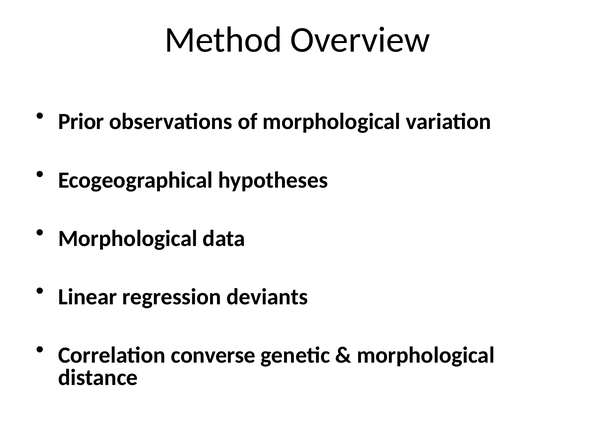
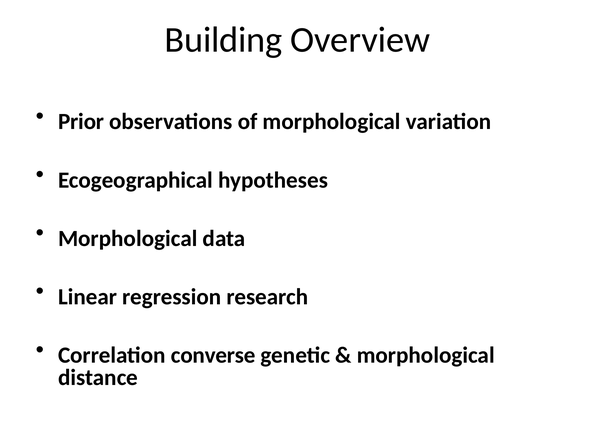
Method: Method -> Building
deviants: deviants -> research
